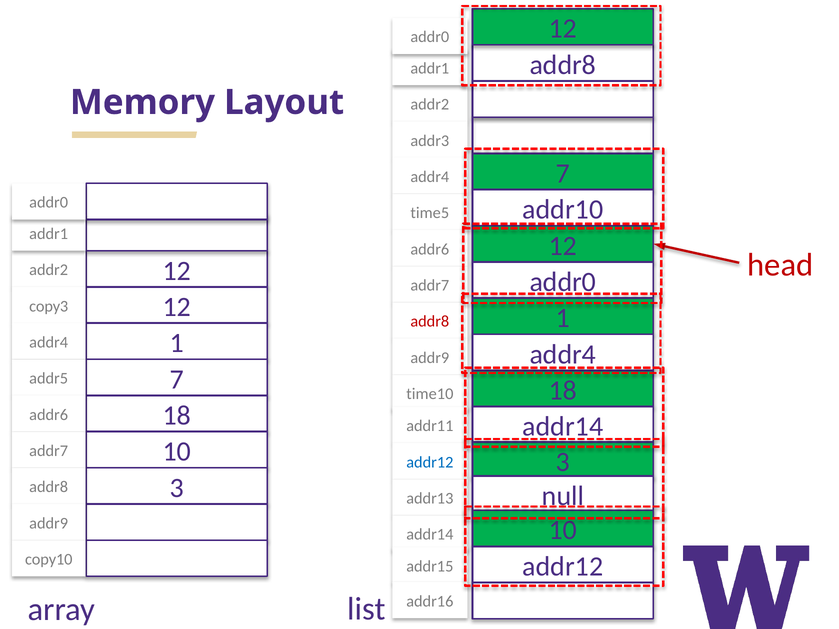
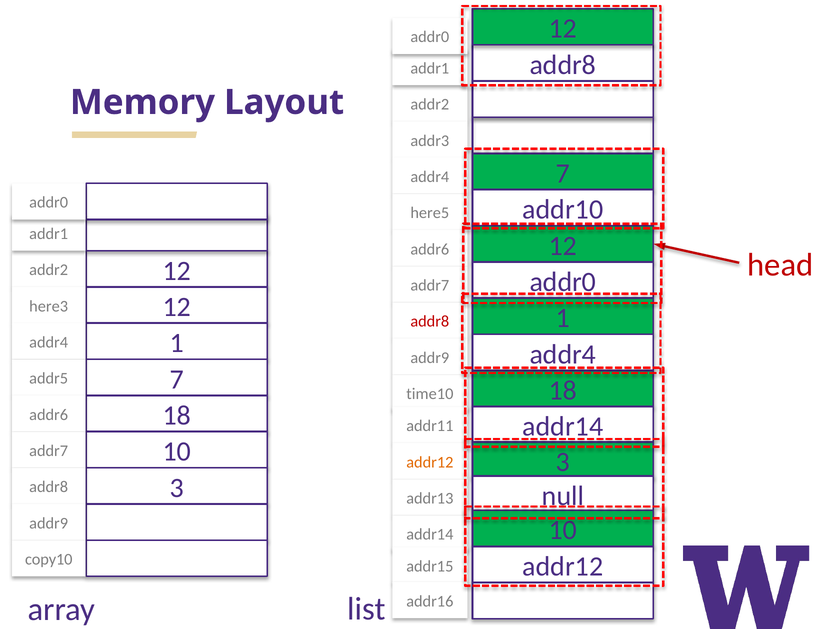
time5: time5 -> here5
copy3: copy3 -> here3
addr12 at (430, 462) colour: blue -> orange
